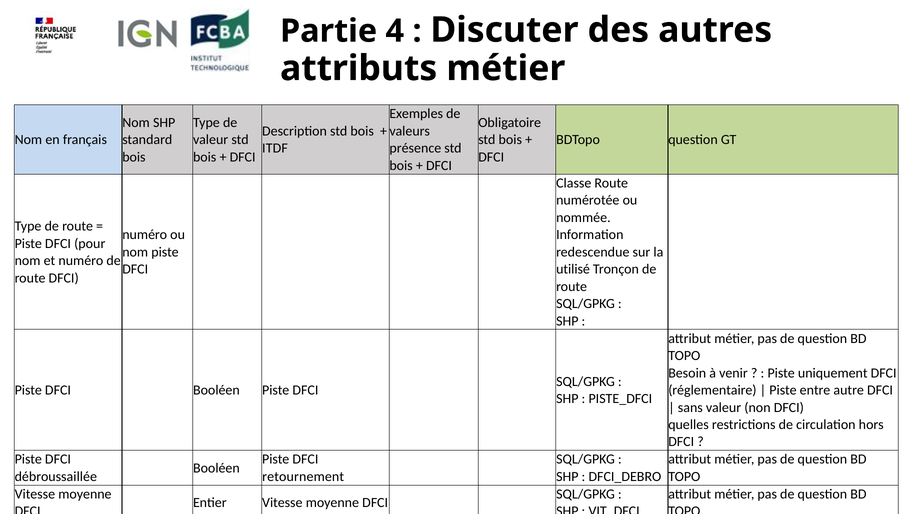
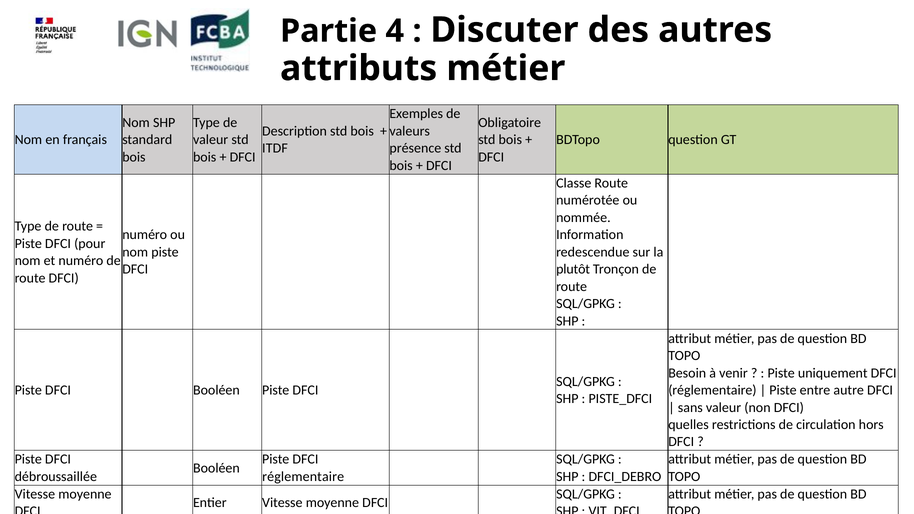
utilisé: utilisé -> plutôt
retournement at (303, 477): retournement -> réglementaire
